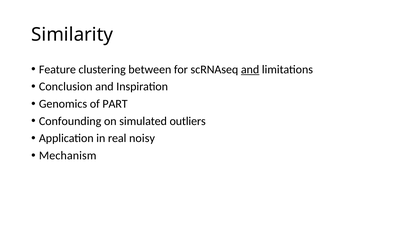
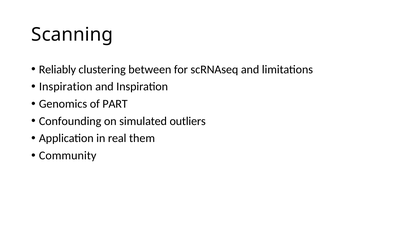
Similarity: Similarity -> Scanning
Feature: Feature -> Reliably
and at (250, 69) underline: present -> none
Conclusion at (66, 87): Conclusion -> Inspiration
noisy: noisy -> them
Mechanism: Mechanism -> Community
